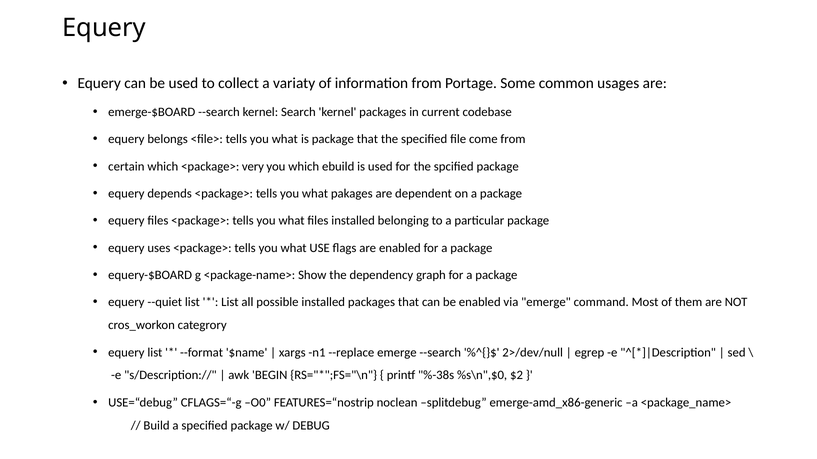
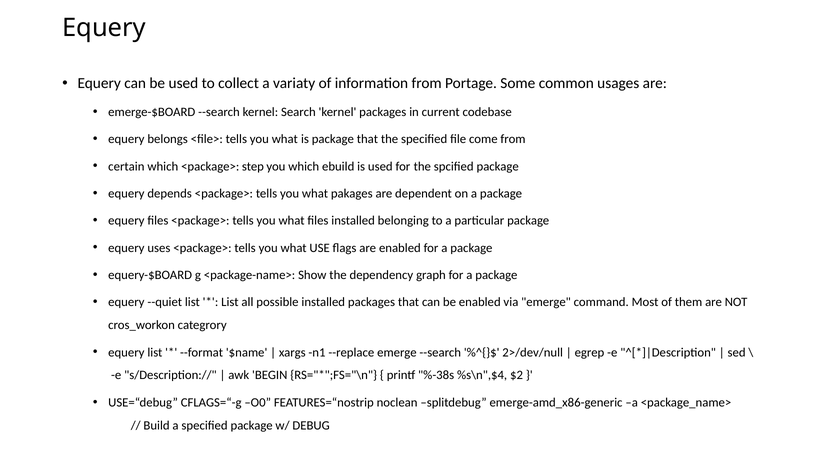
very: very -> step
%s\n",$0: %s\n",$0 -> %s\n",$4
